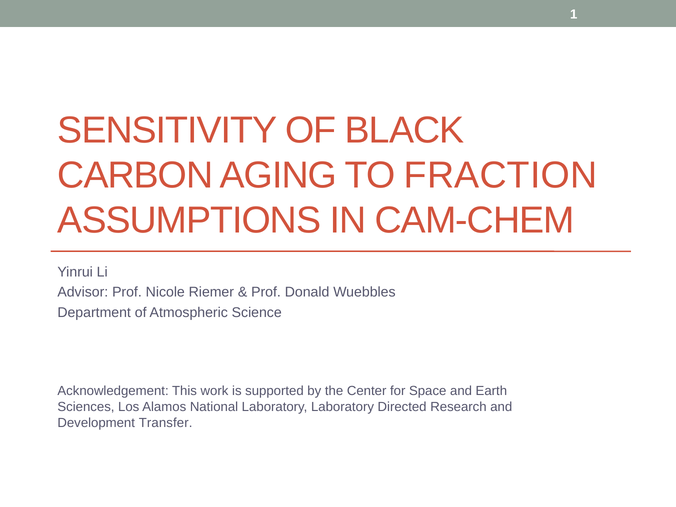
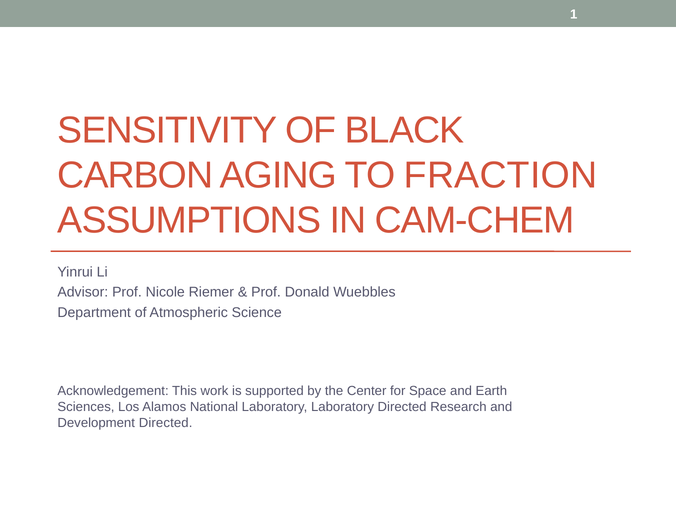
Development Transfer: Transfer -> Directed
